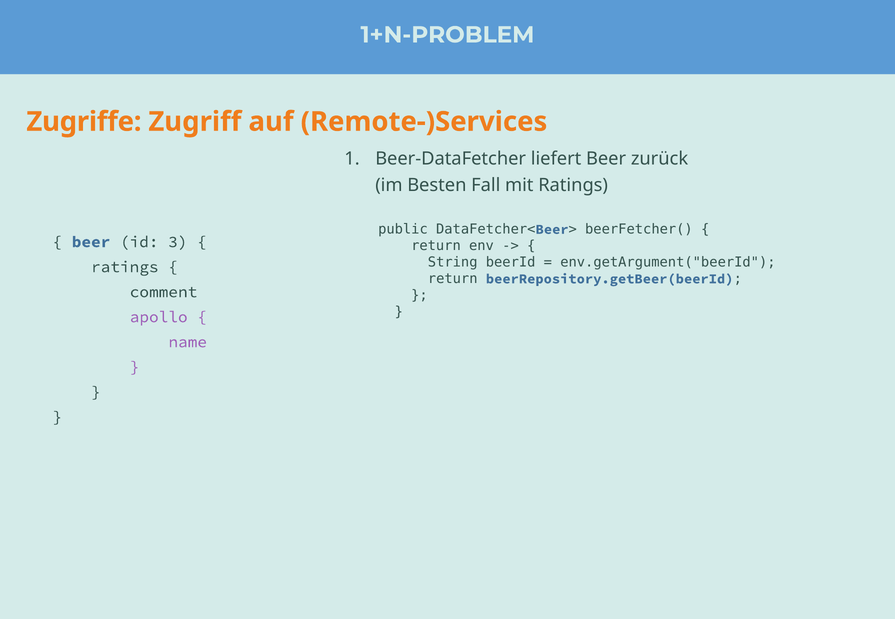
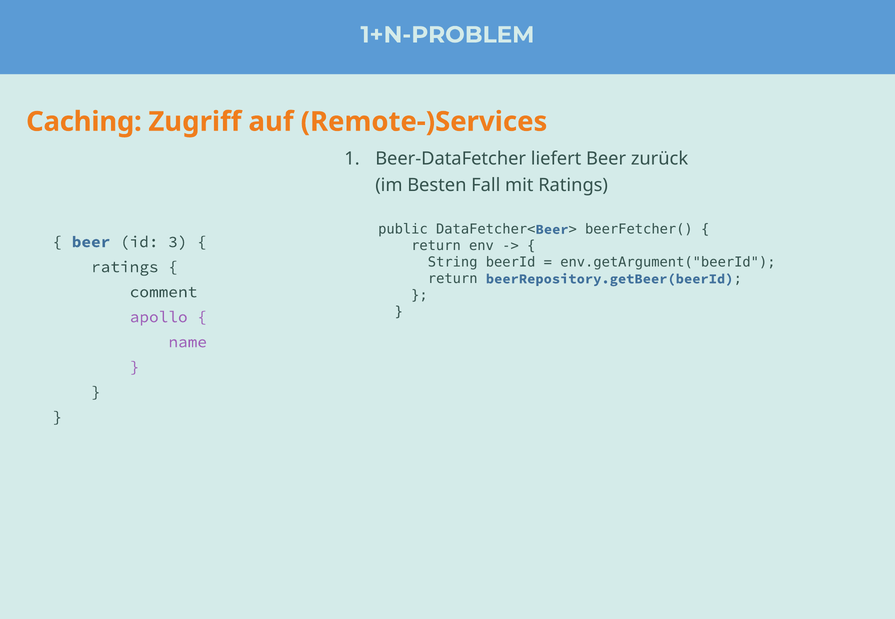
Zugriffe: Zugriffe -> Caching
